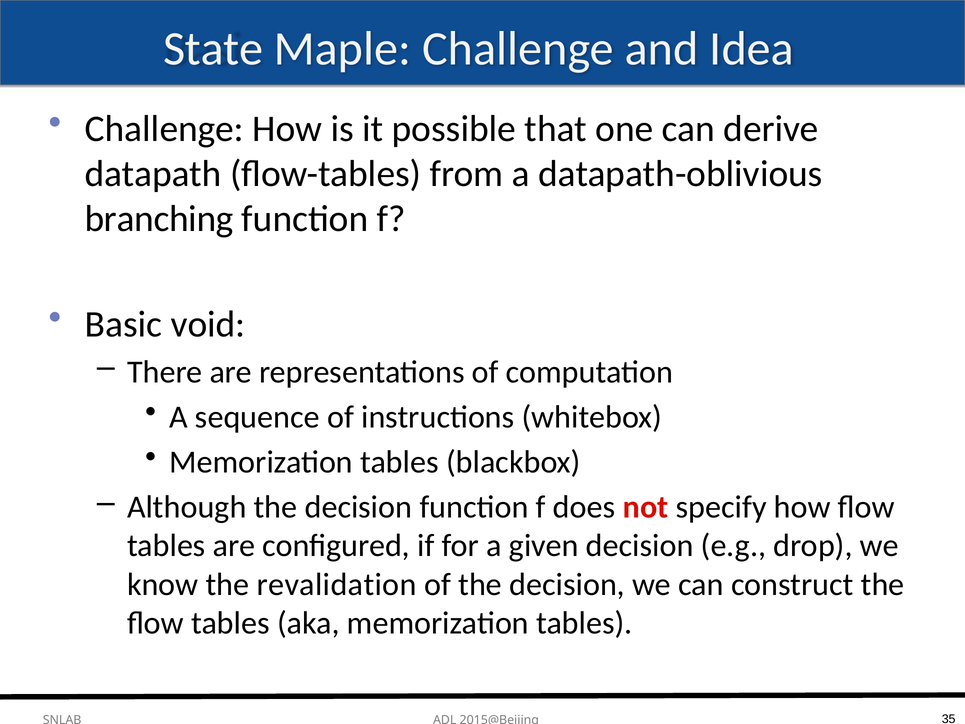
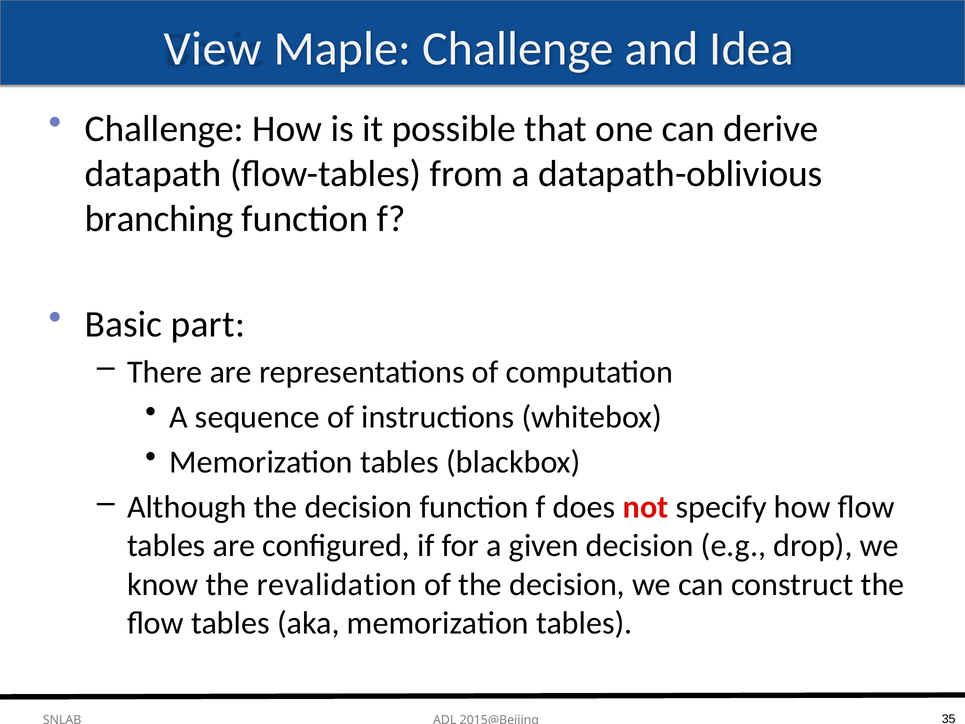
State: State -> View
void: void -> part
